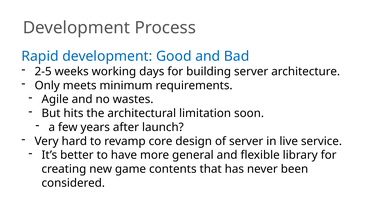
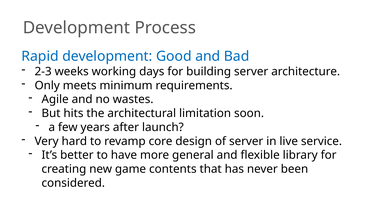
2-5: 2-5 -> 2-3
